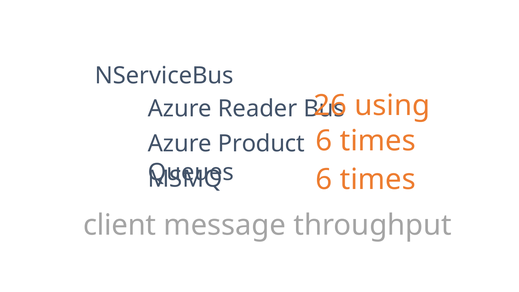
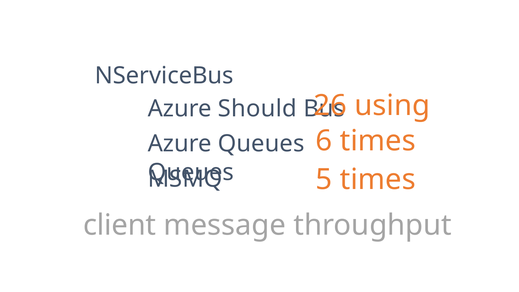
Reader: Reader -> Should
Azure Product: Product -> Queues
6 at (324, 179): 6 -> 5
